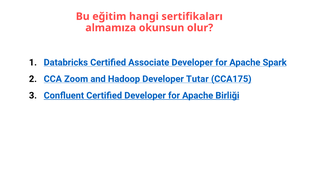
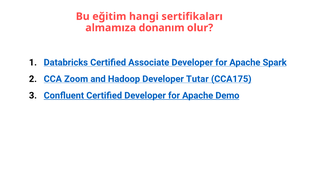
okunsun: okunsun -> donanım
Birliği: Birliği -> Demo
